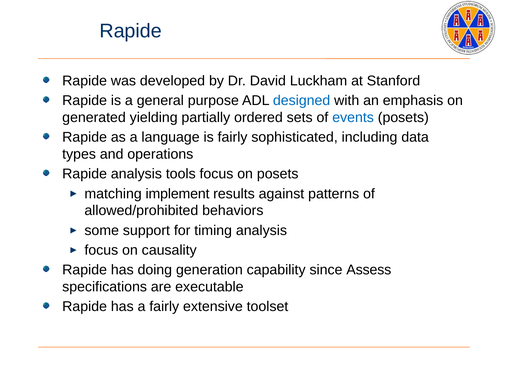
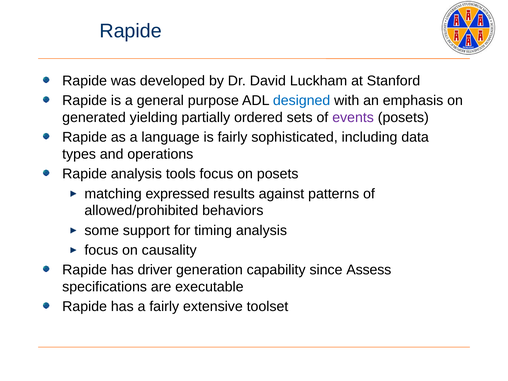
events colour: blue -> purple
implement: implement -> expressed
doing: doing -> driver
